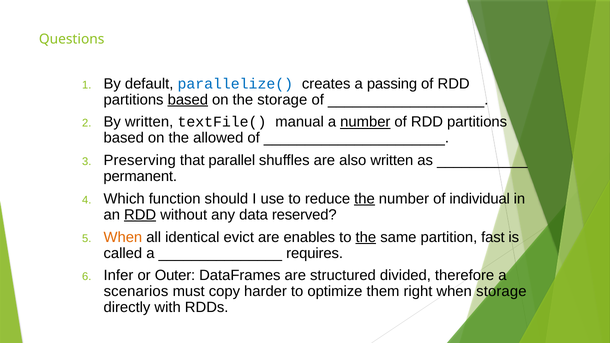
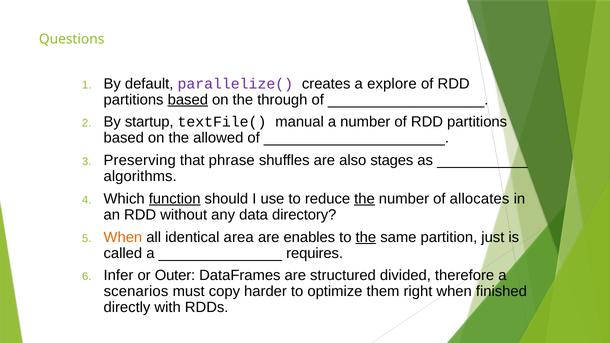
parallelize( colour: blue -> purple
passing: passing -> explore
the storage: storage -> through
By written: written -> startup
number at (365, 122) underline: present -> none
parallel: parallel -> phrase
also written: written -> stages
permanent: permanent -> algorithms
function underline: none -> present
individual: individual -> allocates
RDD at (140, 215) underline: present -> none
reserved: reserved -> directory
evict: evict -> area
fast: fast -> just
when storage: storage -> finished
